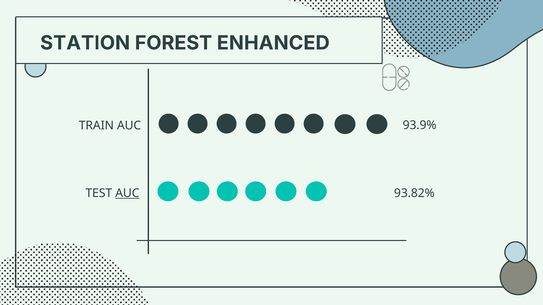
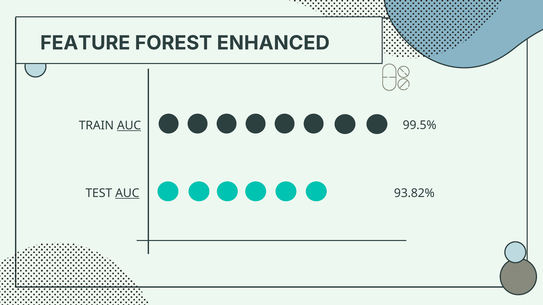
STATION: STATION -> FEATURE
93.9%: 93.9% -> 99.5%
AUC at (129, 126) underline: none -> present
